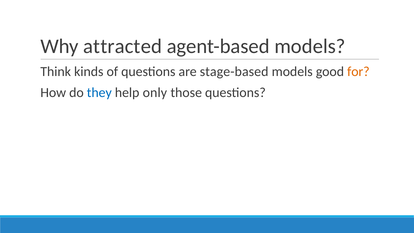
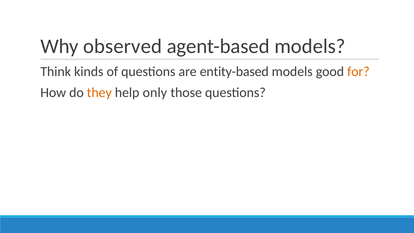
attracted: attracted -> observed
stage-based: stage-based -> entity-based
they colour: blue -> orange
